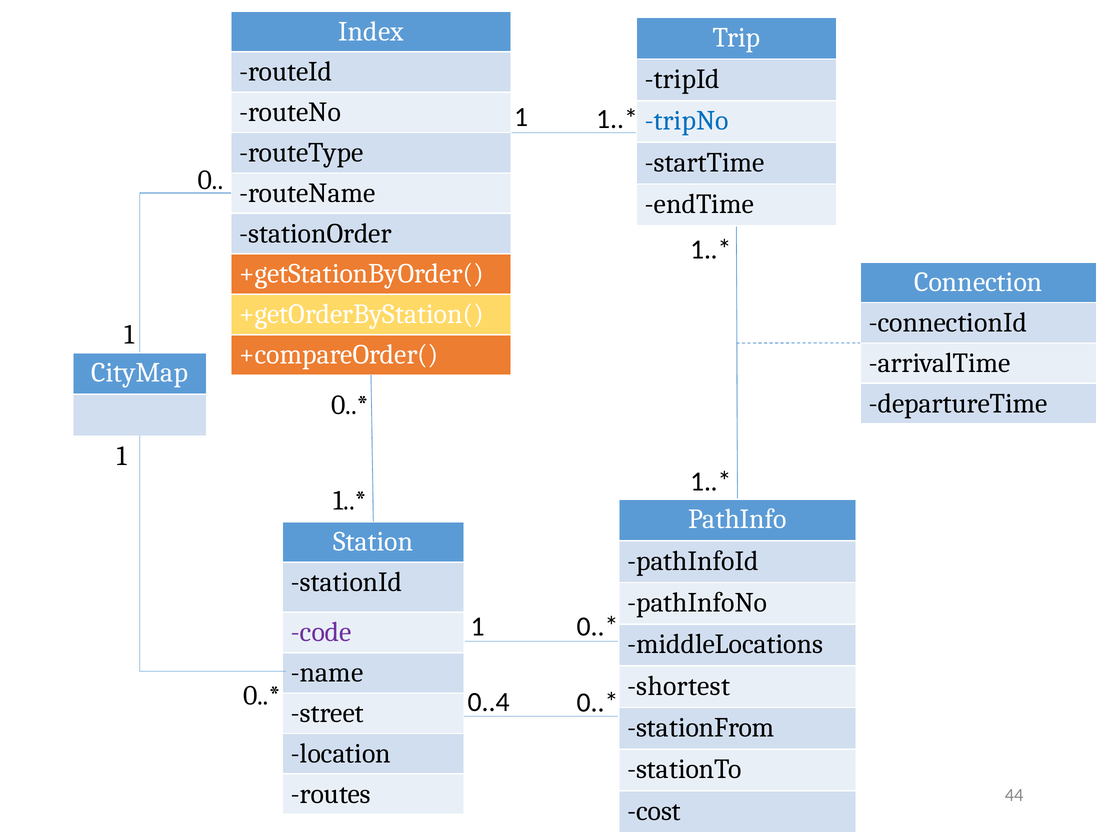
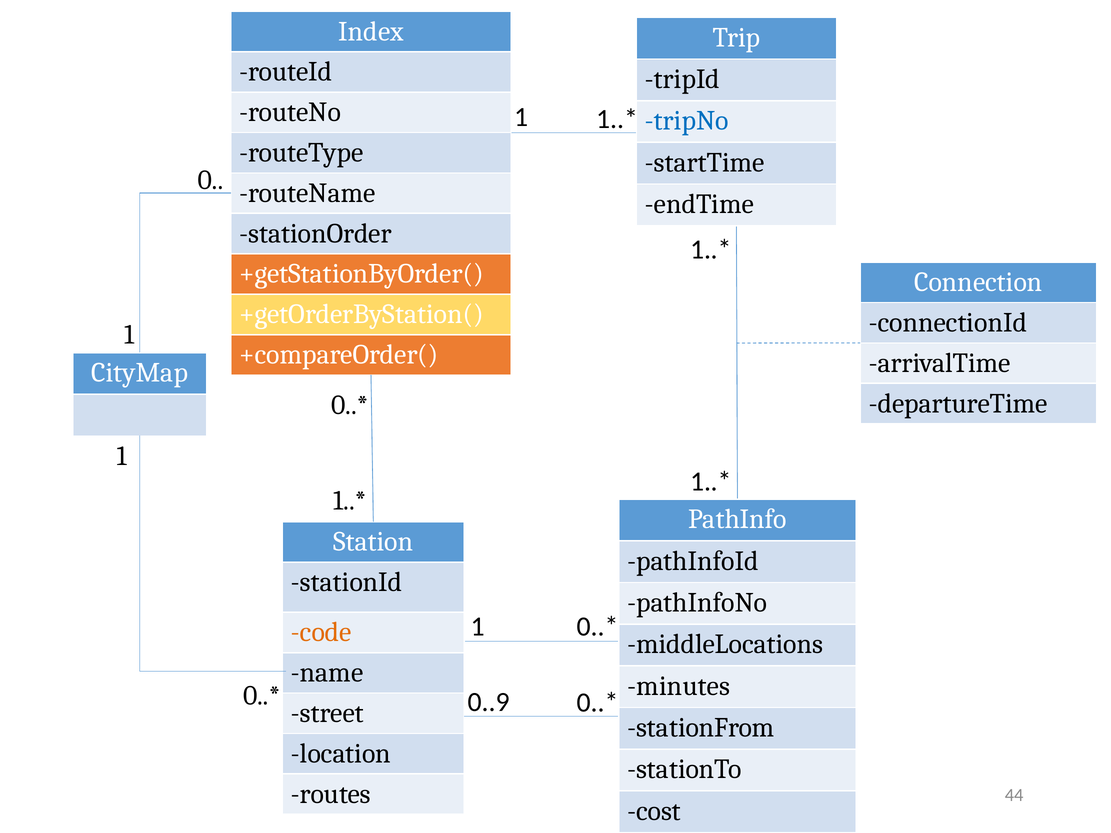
code colour: purple -> orange
shortest: shortest -> minutes
0..4: 0..4 -> 0..9
